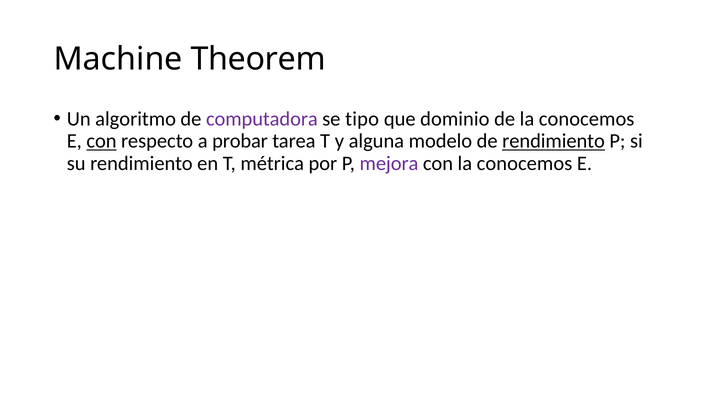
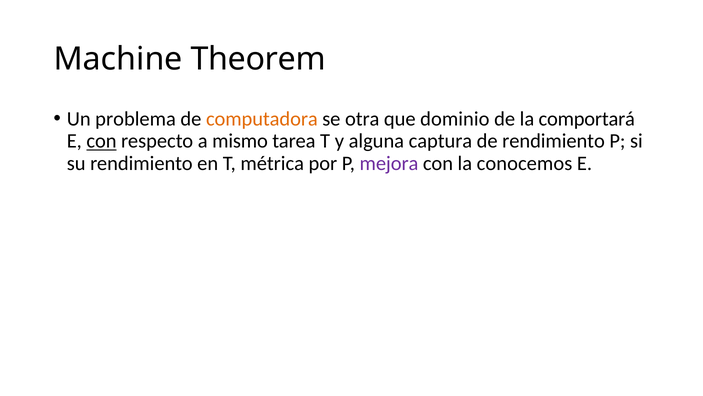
algoritmo: algoritmo -> problema
computadora colour: purple -> orange
tipo: tipo -> otra
de la conocemos: conocemos -> comportará
probar: probar -> mismo
modelo: modelo -> captura
rendimiento at (554, 141) underline: present -> none
